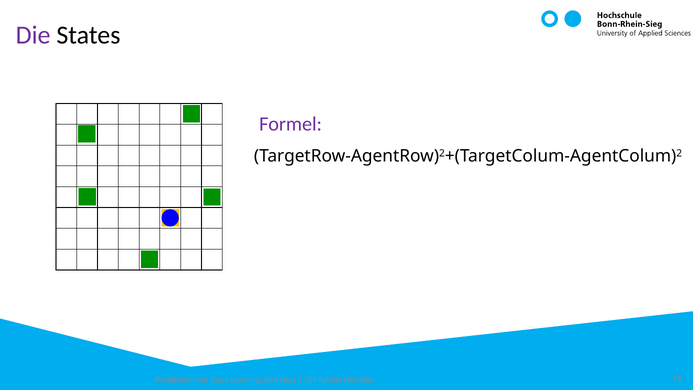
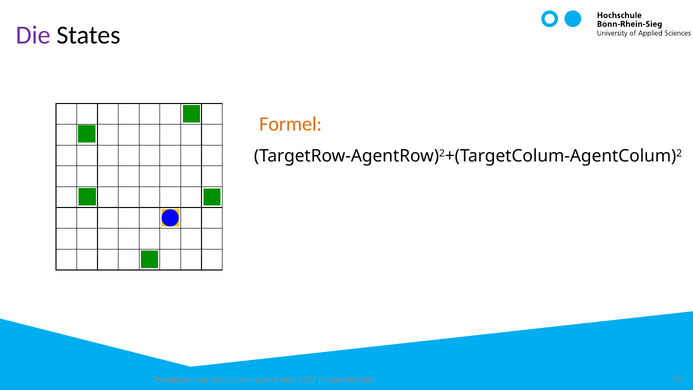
Formel colour: purple -> orange
